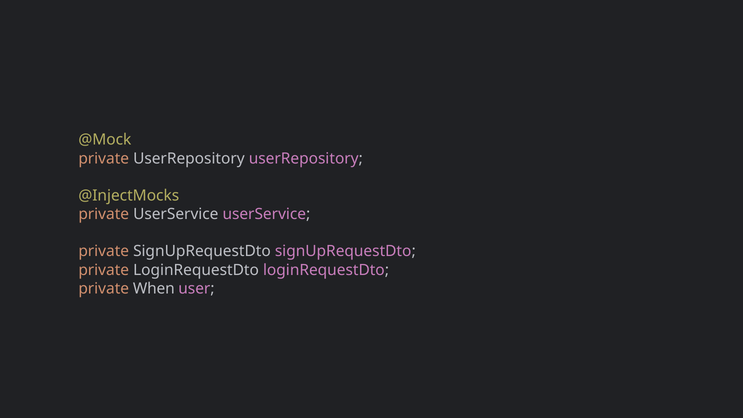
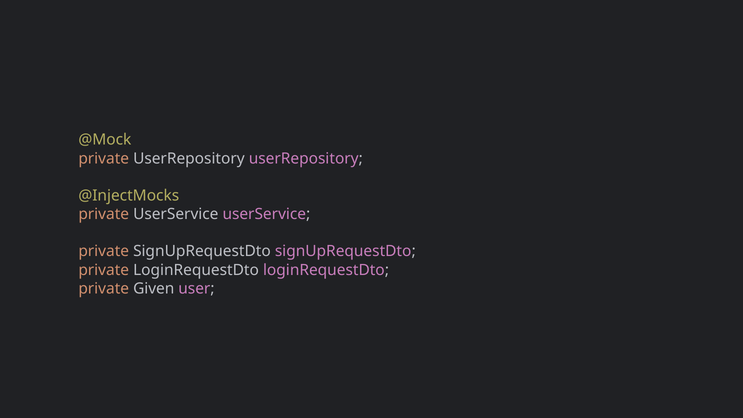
When: When -> Given
